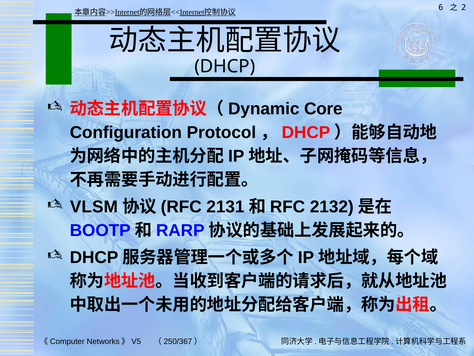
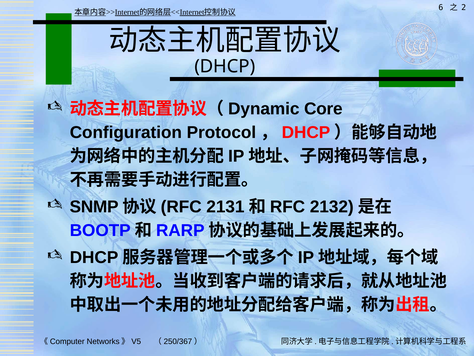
VLSM: VLSM -> SNMP
